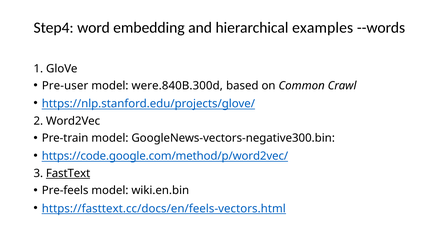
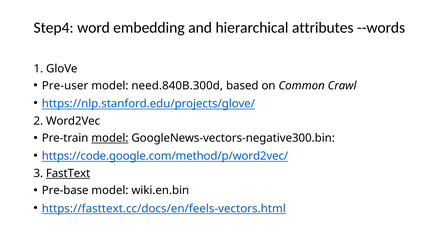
examples: examples -> attributes
were.840B.300d: were.840B.300d -> need.840B.300d
model at (110, 138) underline: none -> present
Pre-feels: Pre-feels -> Pre-base
